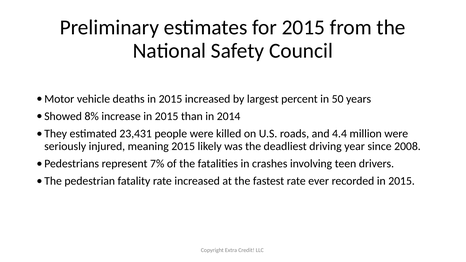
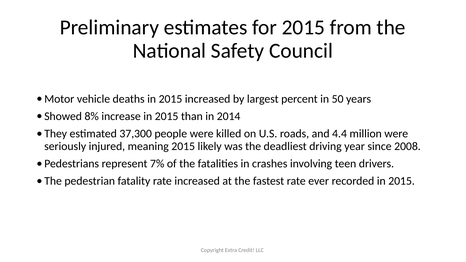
23,431: 23,431 -> 37,300
